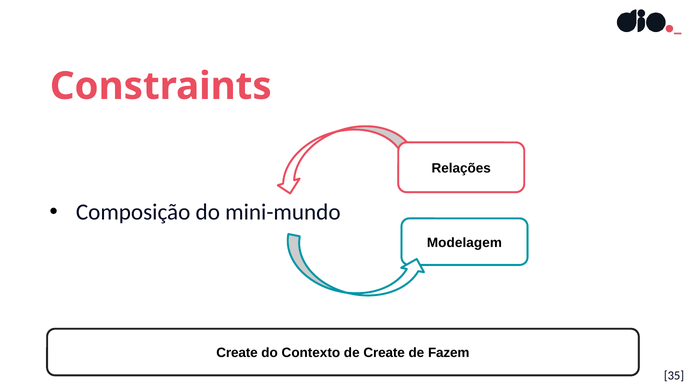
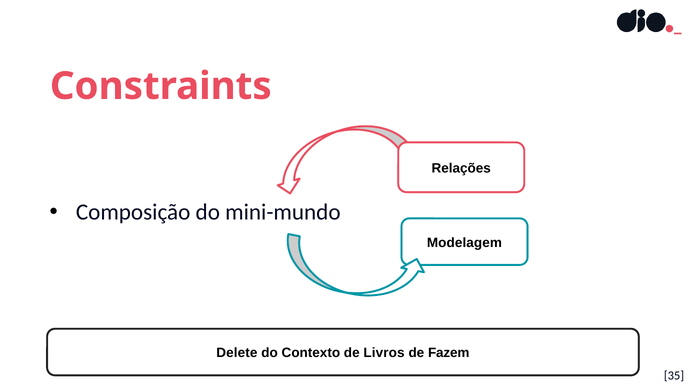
Create at (237, 353): Create -> Delete
de Create: Create -> Livros
